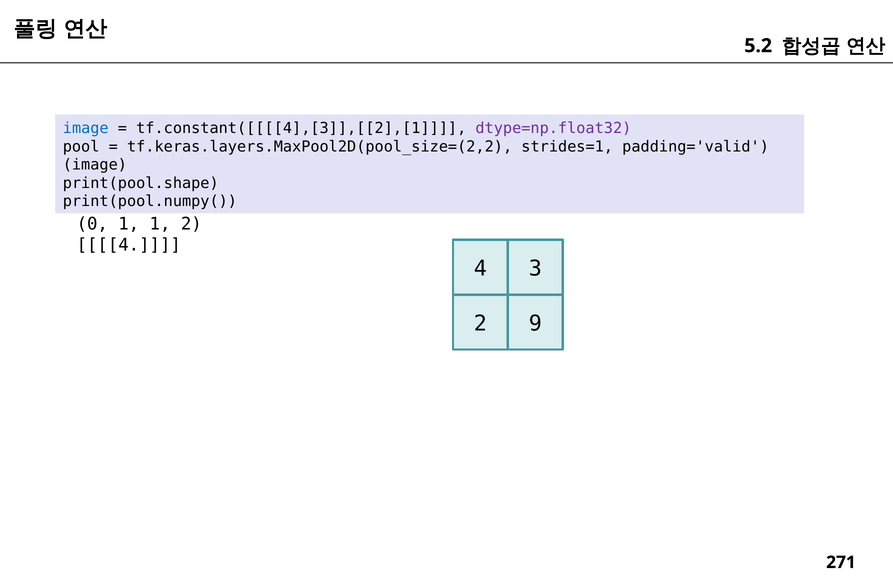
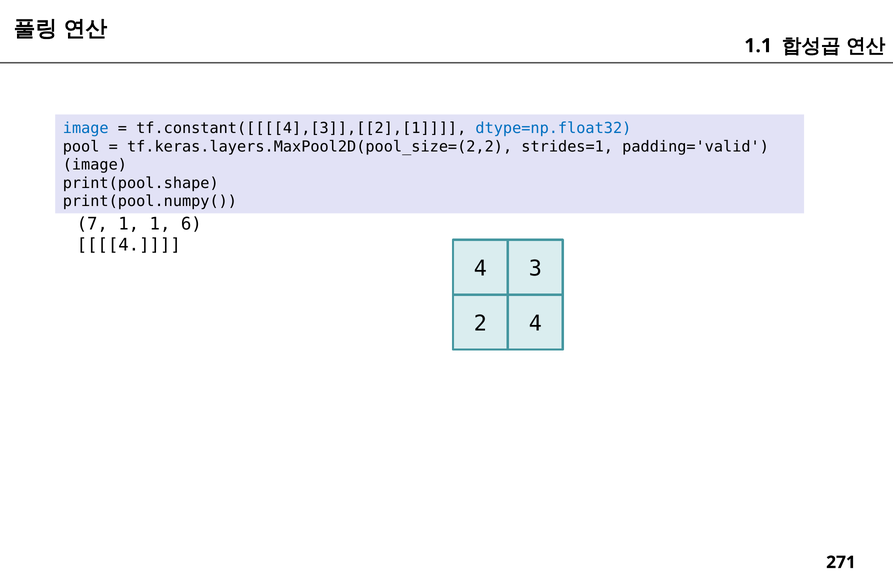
5.2: 5.2 -> 1.1
dtype=np.float32 colour: purple -> blue
0: 0 -> 7
1 2: 2 -> 6
2 9: 9 -> 4
